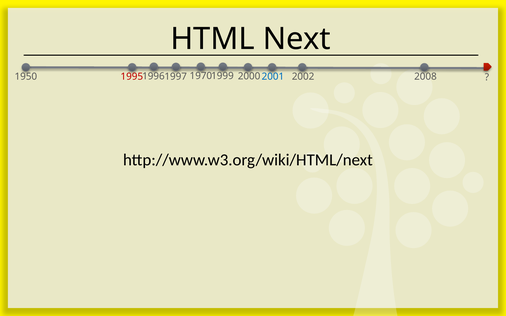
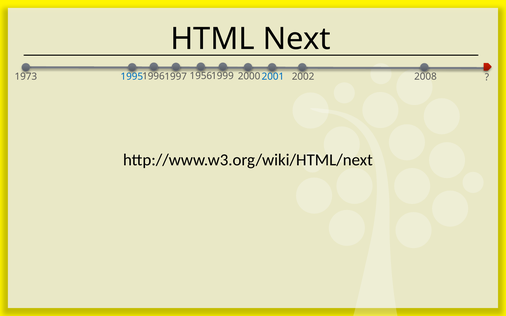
1970: 1970 -> 1956
1995 colour: red -> blue
1950: 1950 -> 1973
